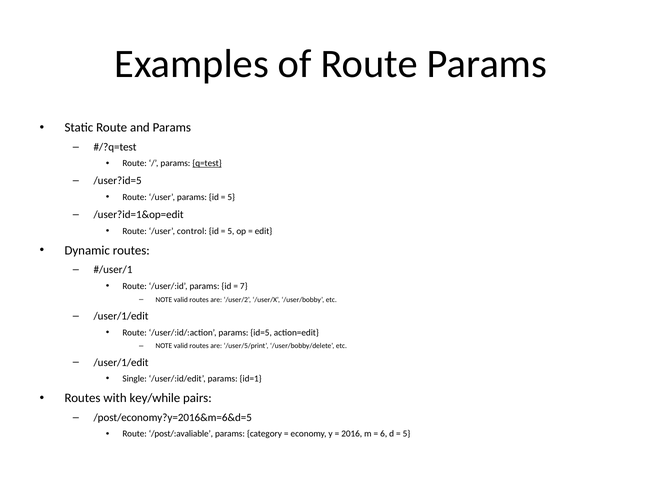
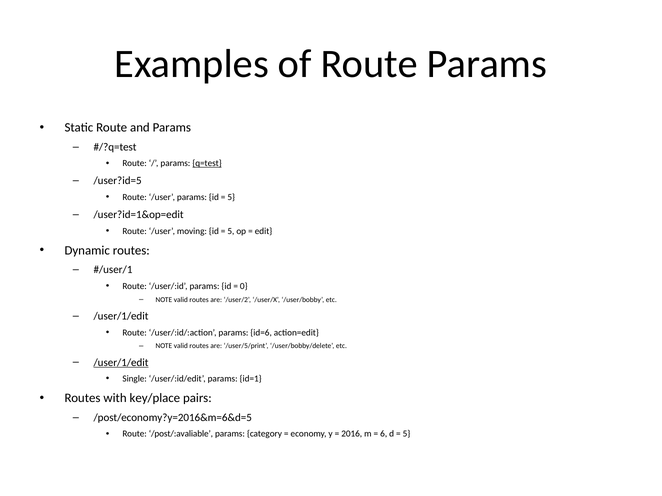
control: control -> moving
7: 7 -> 0
id=5: id=5 -> id=6
/user/1/edit at (121, 363) underline: none -> present
key/while: key/while -> key/place
